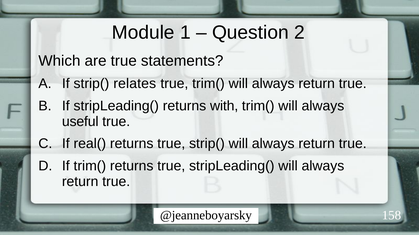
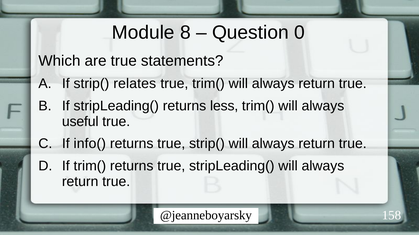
1: 1 -> 8
2: 2 -> 0
with: with -> less
real(: real( -> info(
